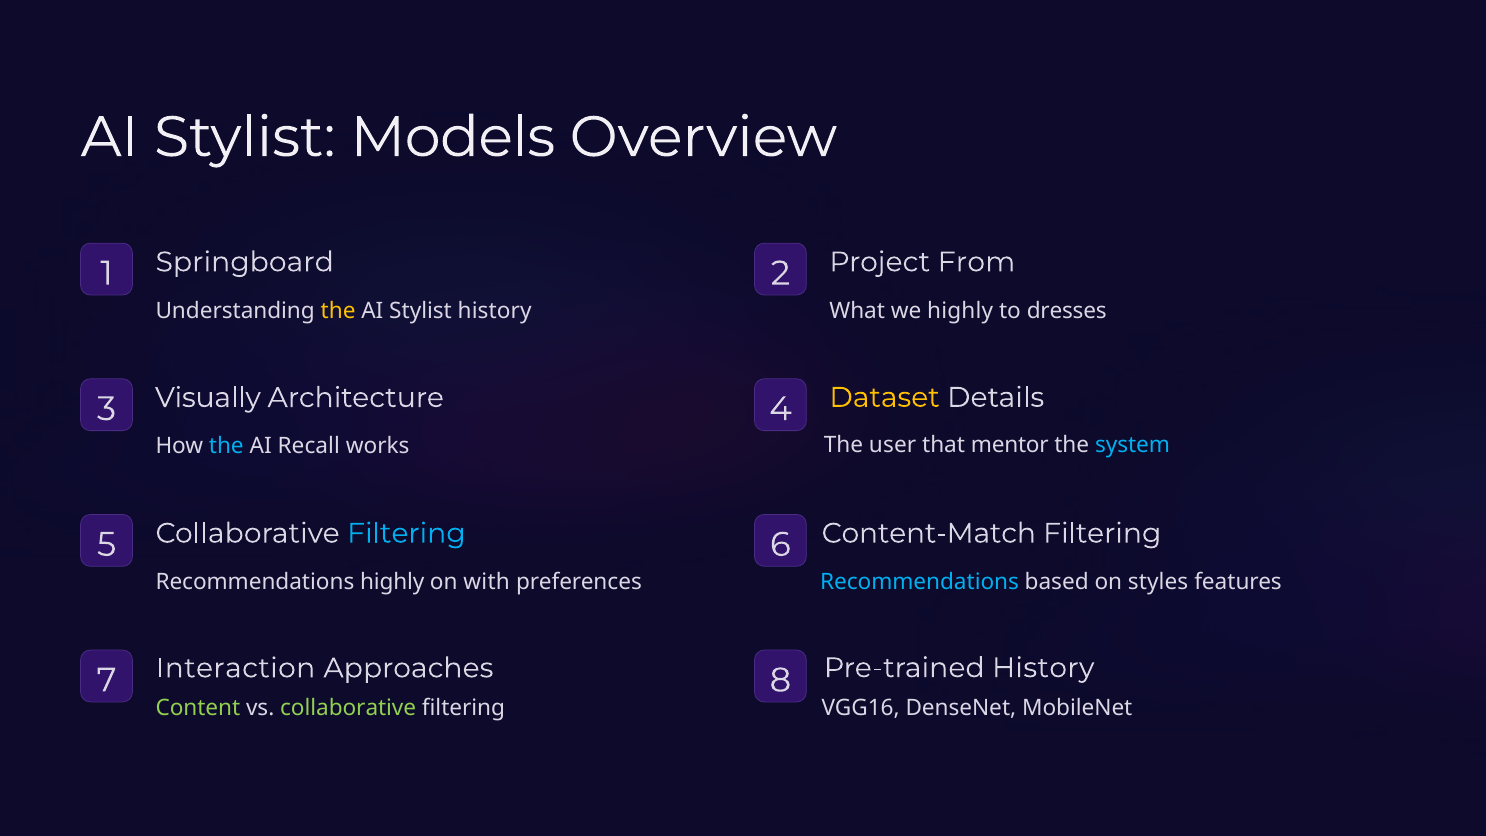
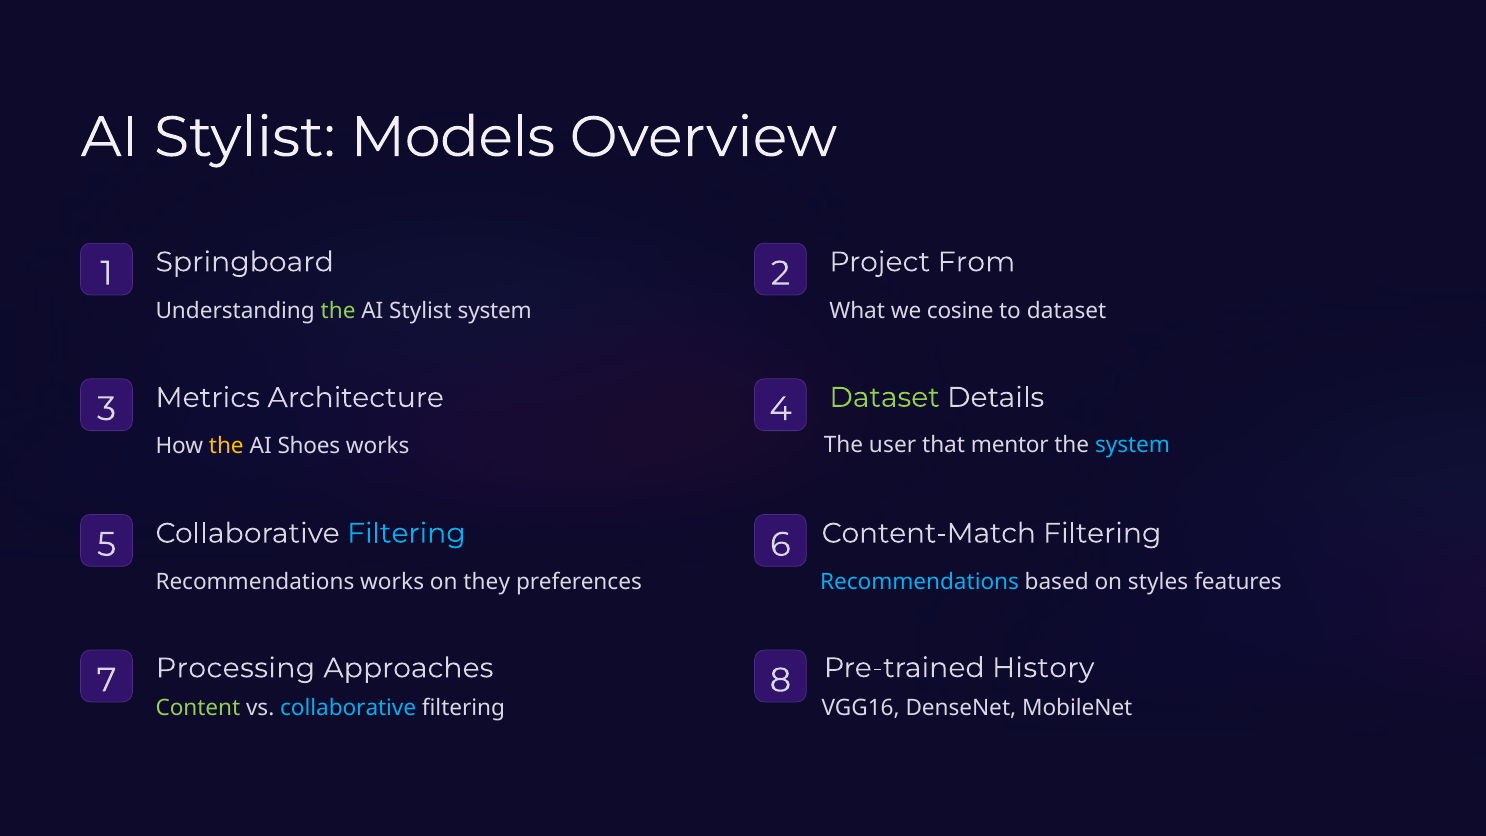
the at (338, 311) colour: yellow -> light green
Stylist history: history -> system
we highly: highly -> cosine
to dresses: dresses -> dataset
Dataset at (885, 397) colour: yellow -> light green
Visually: Visually -> Metrics
the at (226, 446) colour: light blue -> yellow
Recall: Recall -> Shoes
Recommendations highly: highly -> works
with: with -> they
Interaction: Interaction -> Processing
collaborative at (348, 708) colour: light green -> light blue
